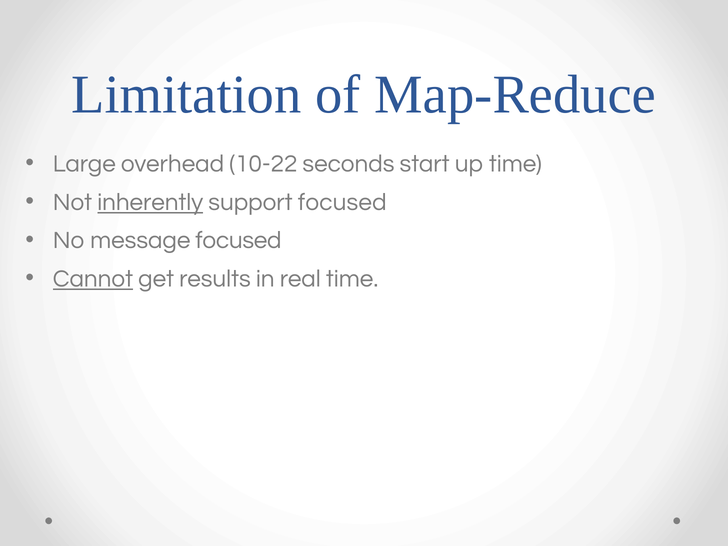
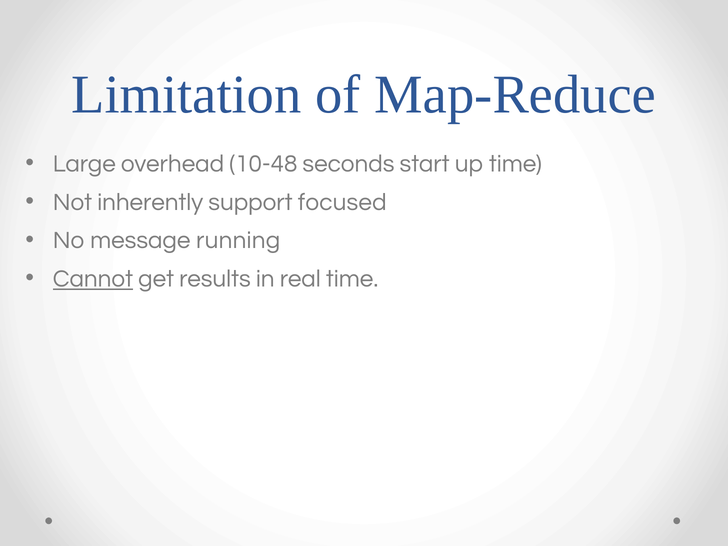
10-22: 10-22 -> 10-48
inherently underline: present -> none
message focused: focused -> running
